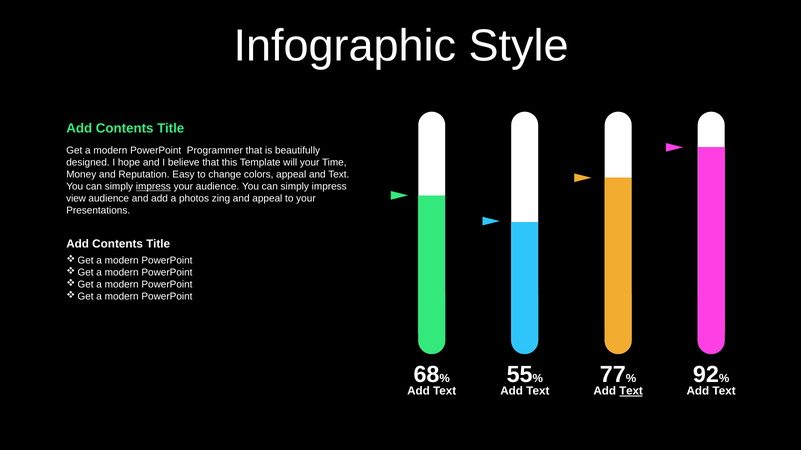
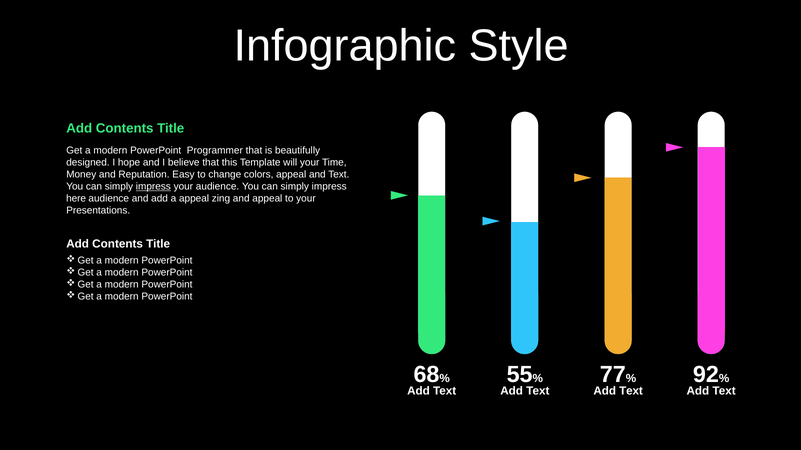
view: view -> here
a photos: photos -> appeal
Text at (631, 391) underline: present -> none
